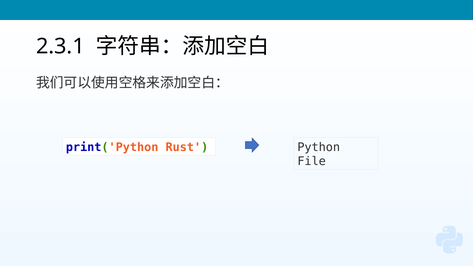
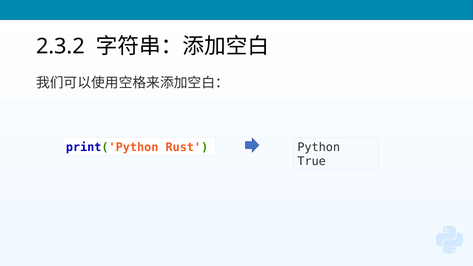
2.3.1: 2.3.1 -> 2.3.2
File: File -> True
